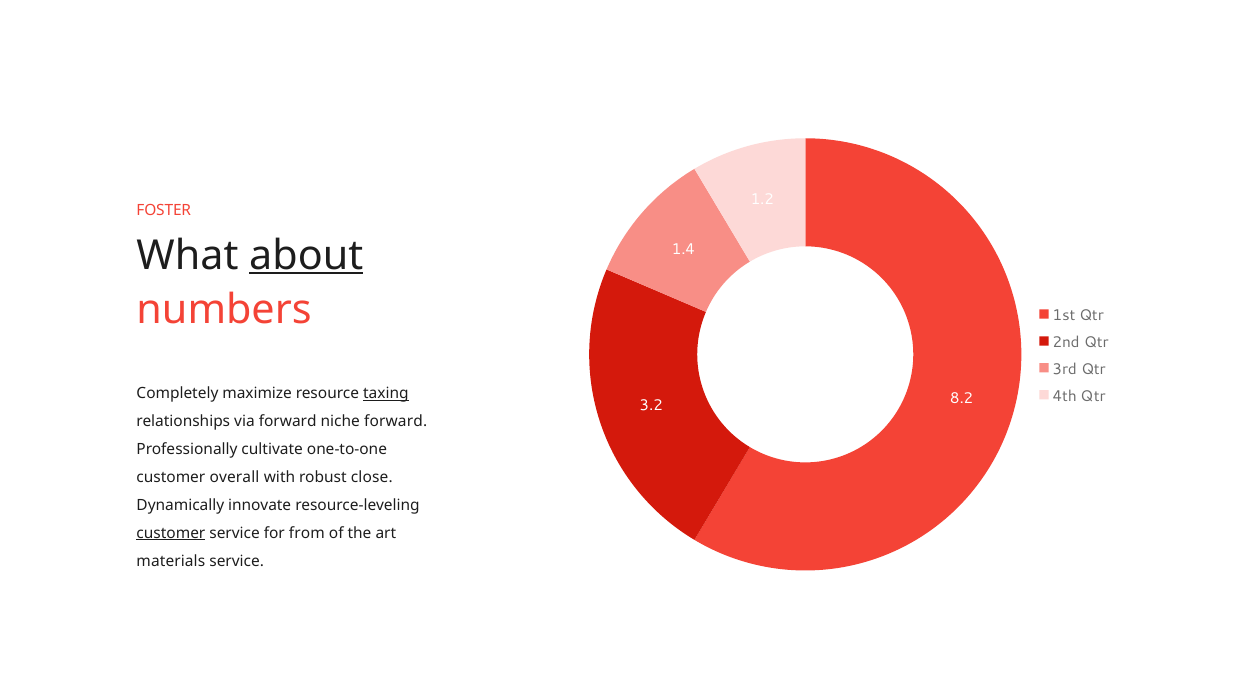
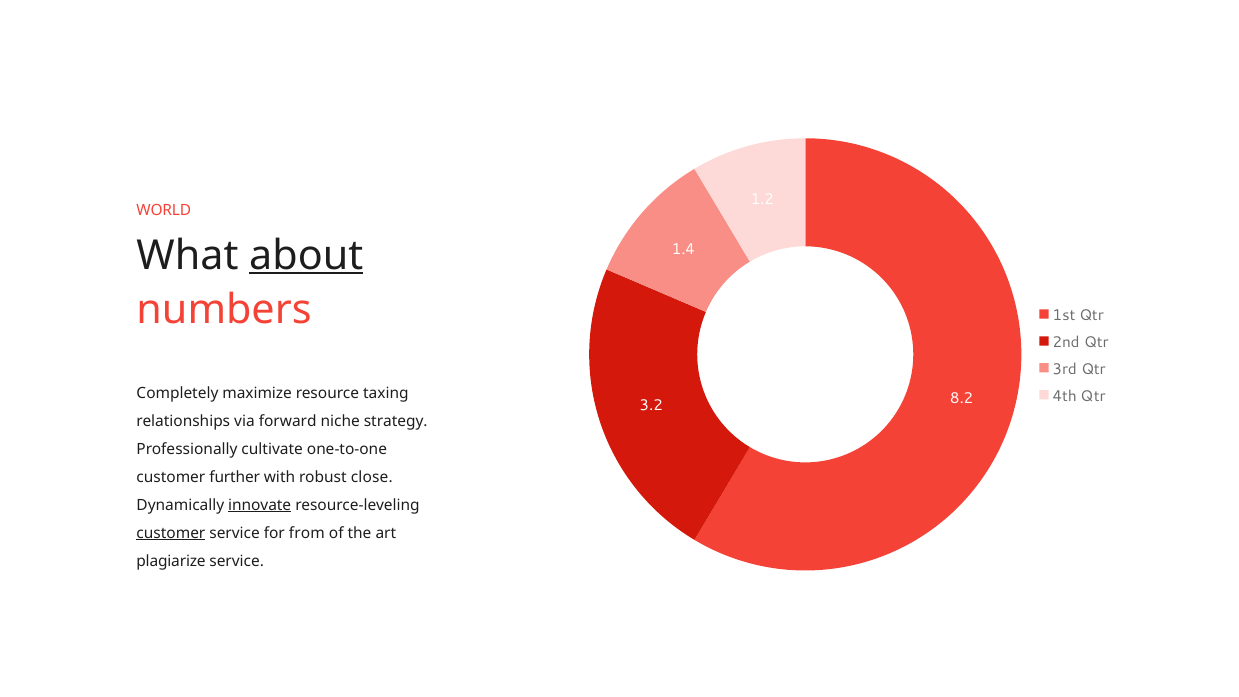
FOSTER: FOSTER -> WORLD
taxing underline: present -> none
niche forward: forward -> strategy
overall: overall -> further
innovate underline: none -> present
materials: materials -> plagiarize
